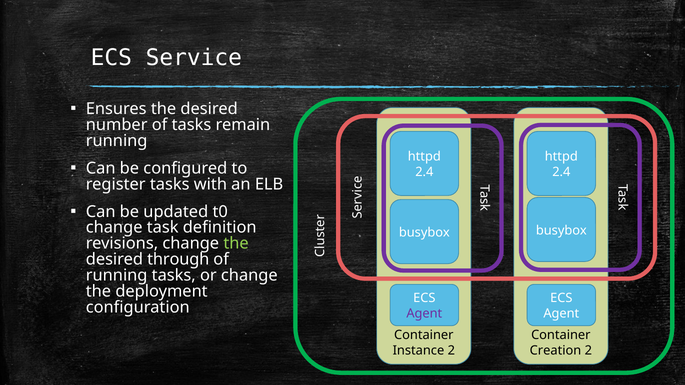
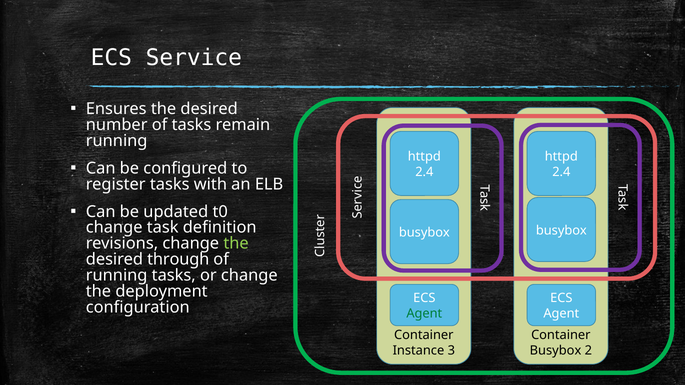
Agent at (424, 314) colour: purple -> green
Instance 2: 2 -> 3
Creation at (556, 351): Creation -> Busybox
